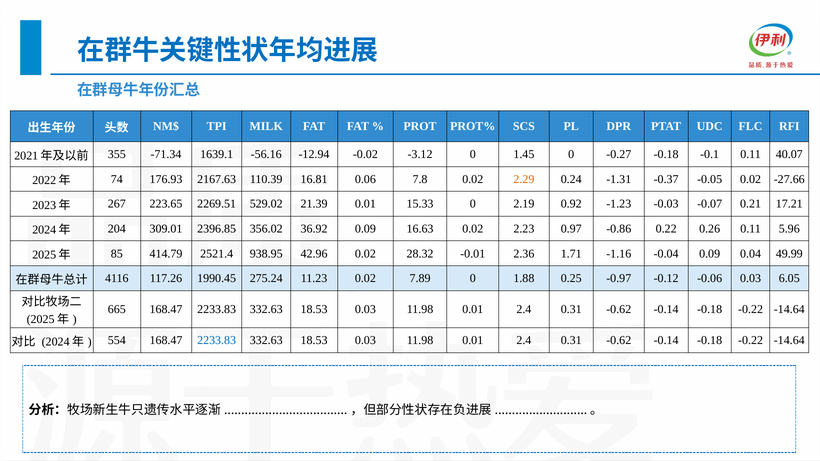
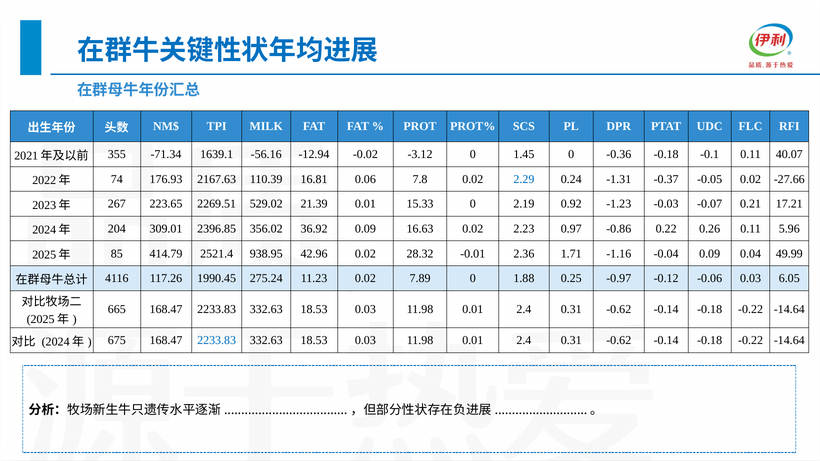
-0.27: -0.27 -> -0.36
2.29 colour: orange -> blue
554: 554 -> 675
